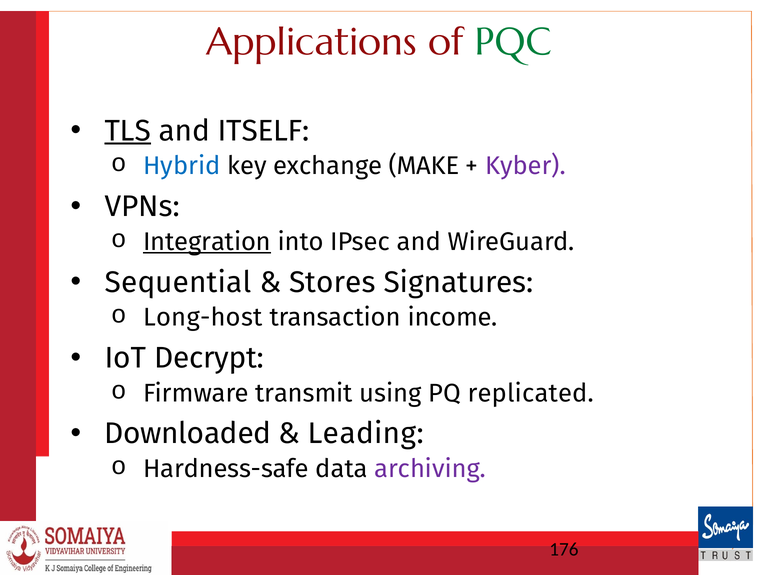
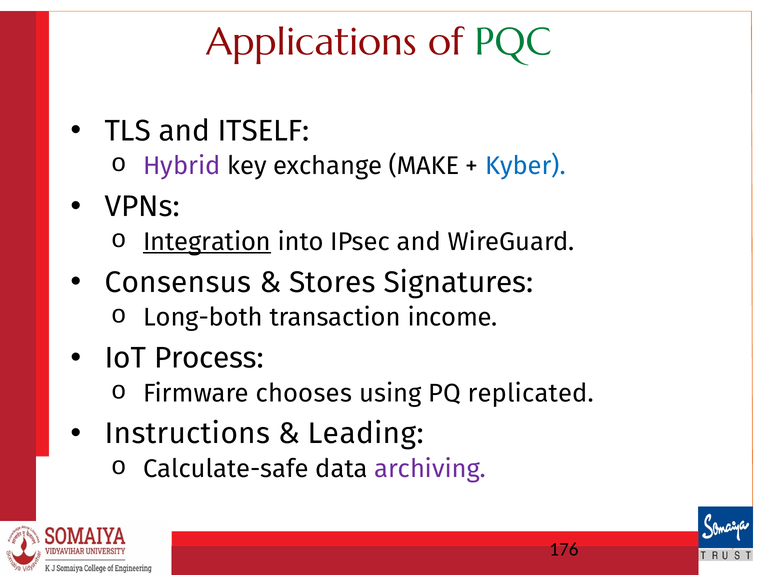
TLS underline: present -> none
Hybrid colour: blue -> purple
Kyber colour: purple -> blue
Sequential: Sequential -> Consensus
Long-host: Long-host -> Long-both
Decrypt: Decrypt -> Process
transmit: transmit -> chooses
Downloaded: Downloaded -> Instructions
Hardness-safe: Hardness-safe -> Calculate-safe
